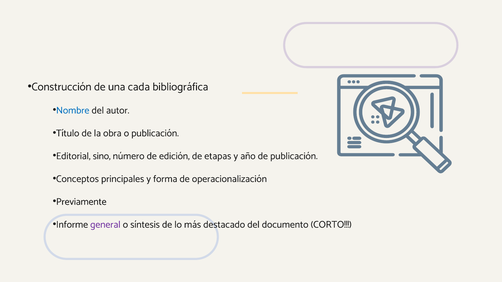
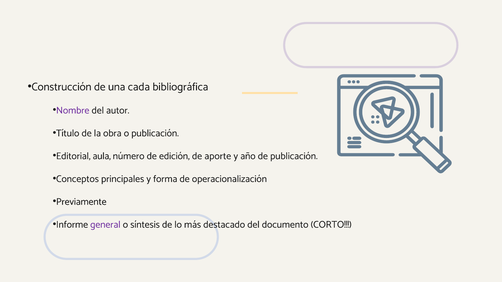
Nombre colour: blue -> purple
sino: sino -> aula
etapas: etapas -> aporte
